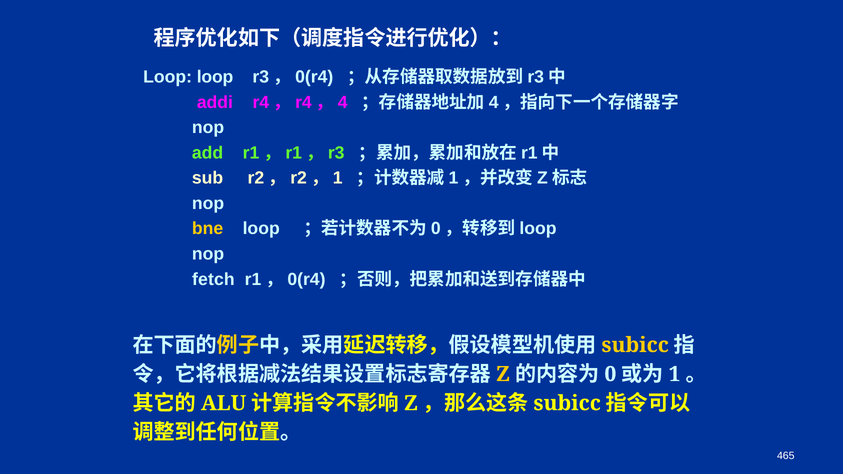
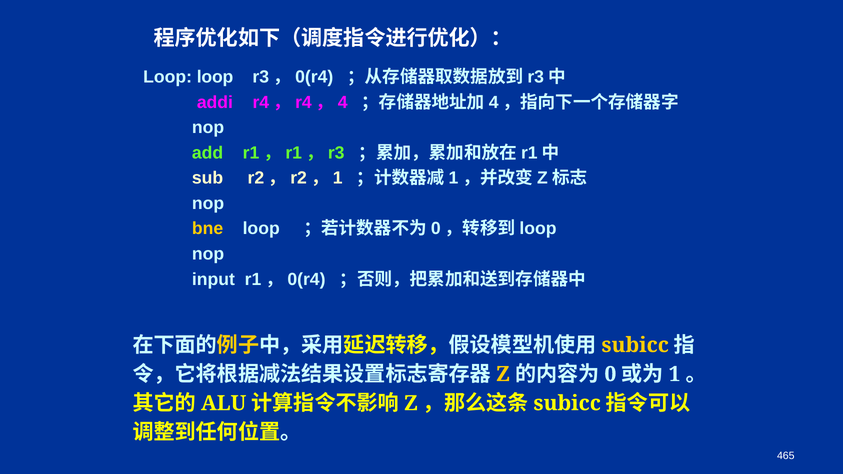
fetch: fetch -> input
